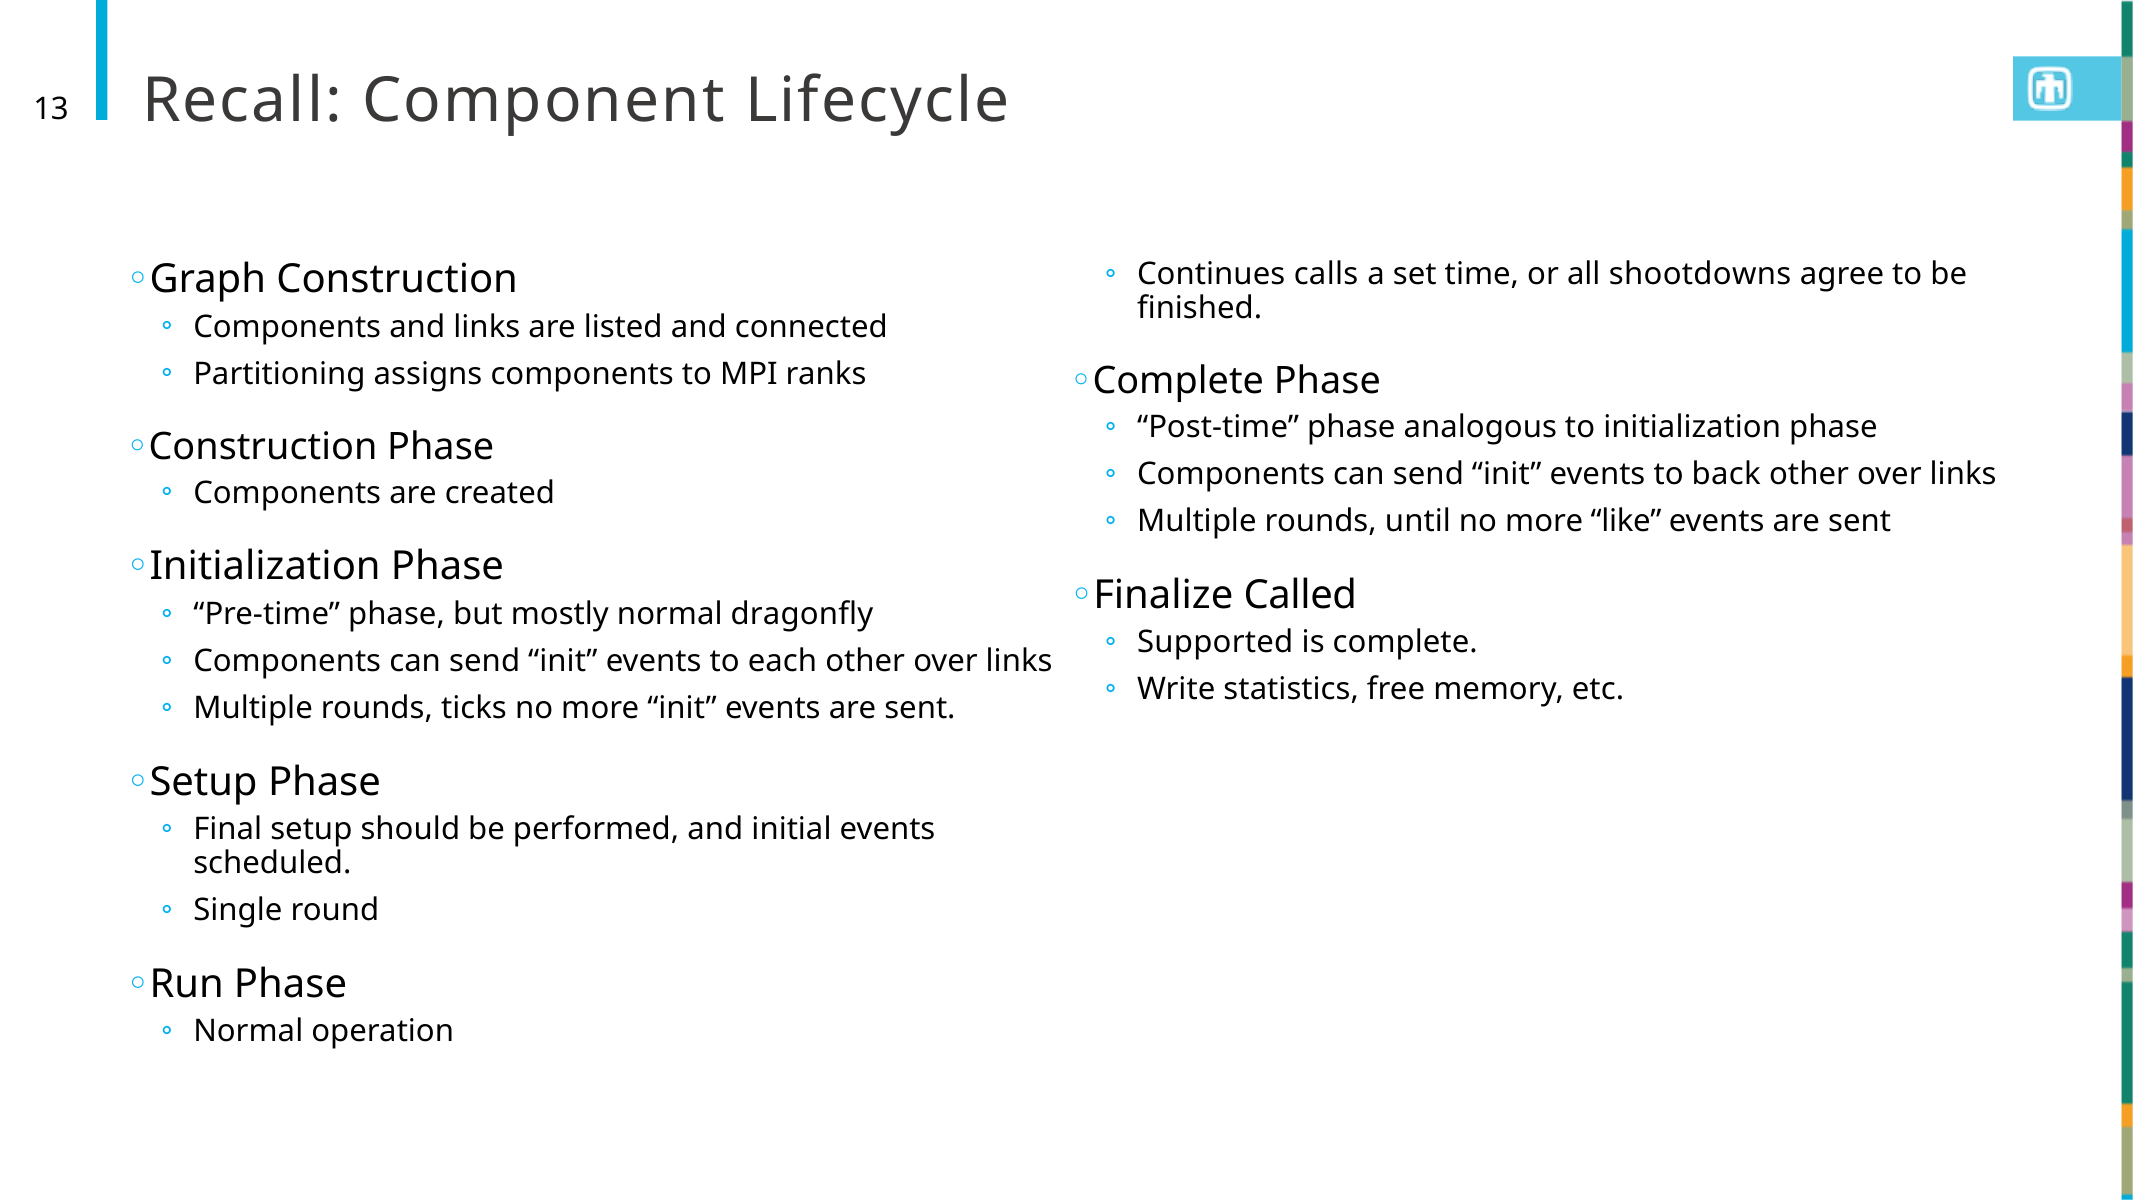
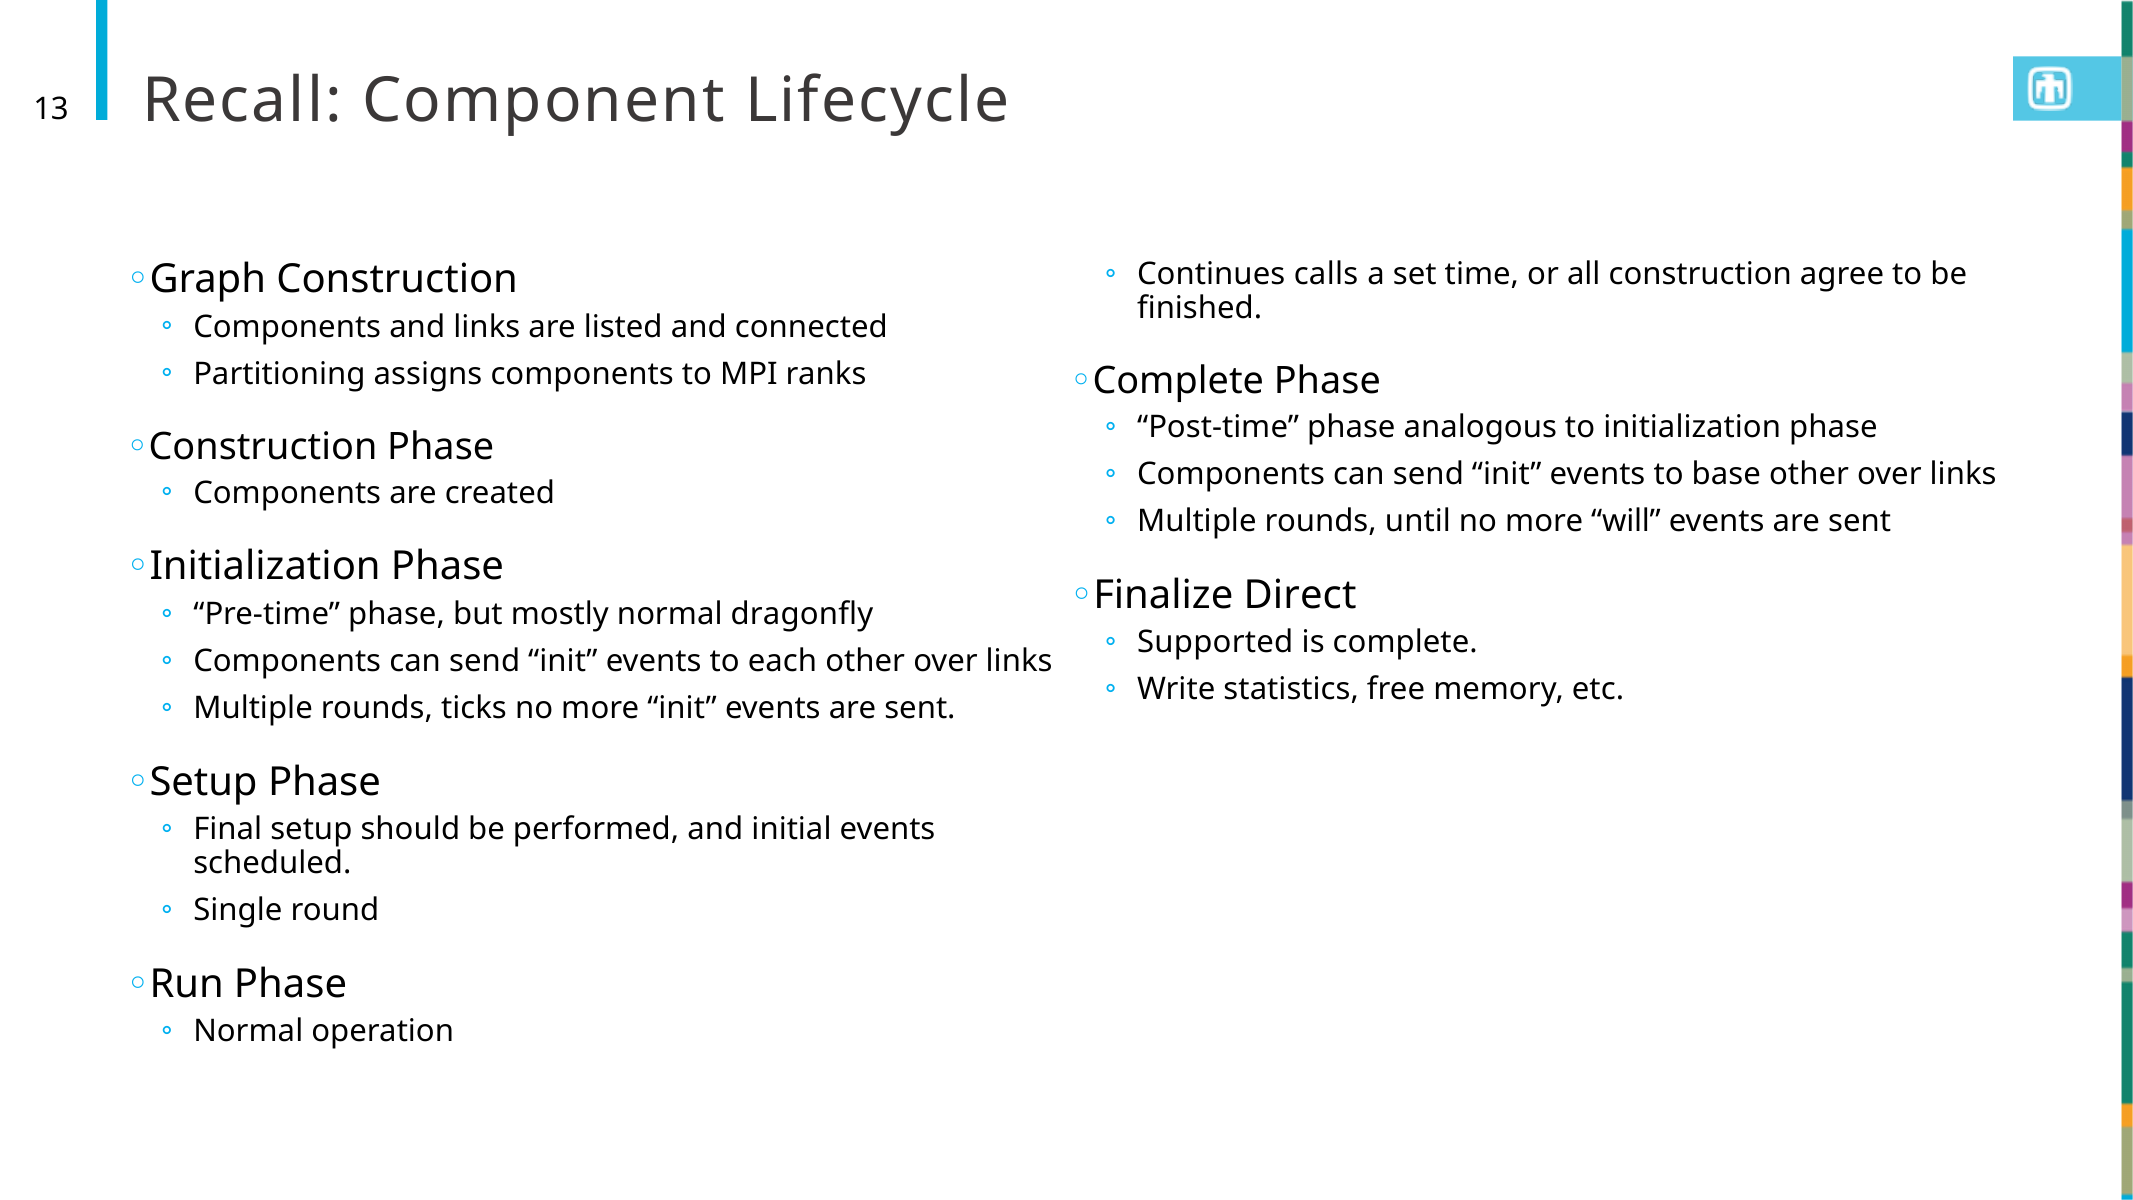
all shootdowns: shootdowns -> construction
back: back -> base
like: like -> will
Called: Called -> Direct
